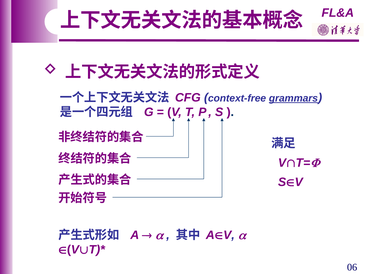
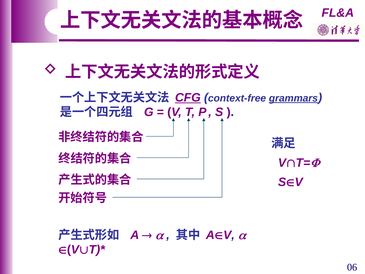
CFG underline: none -> present
